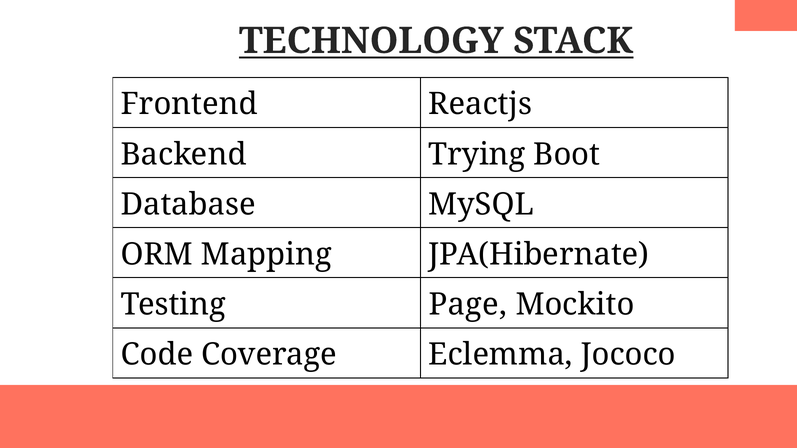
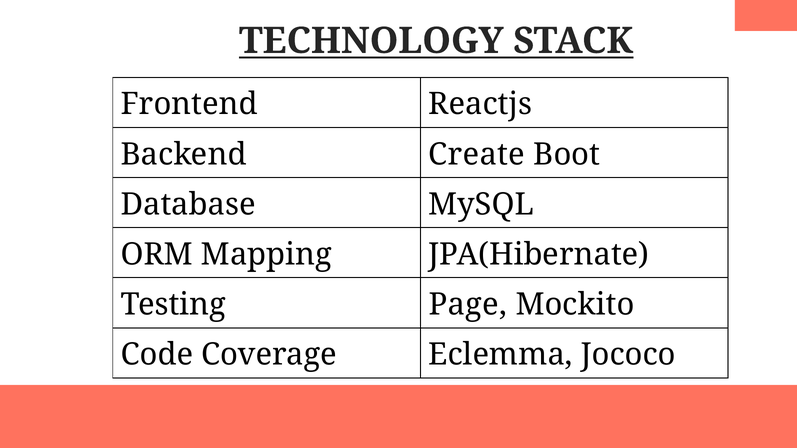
Trying: Trying -> Create
